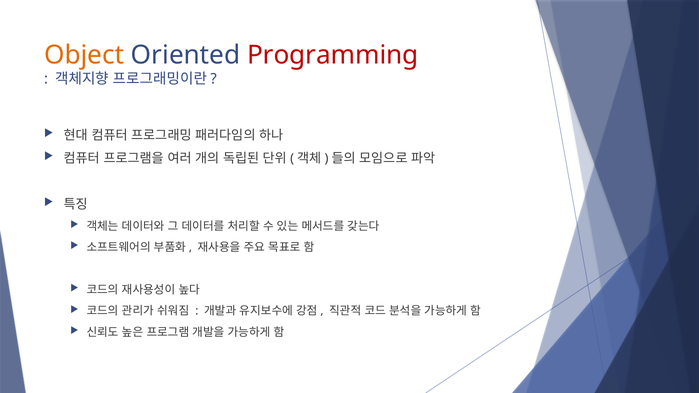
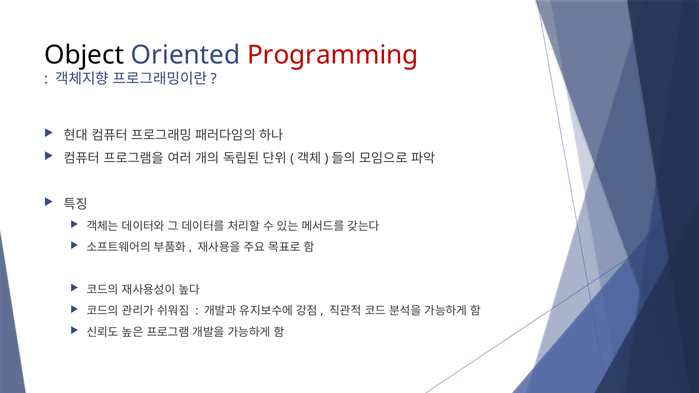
Object colour: orange -> black
